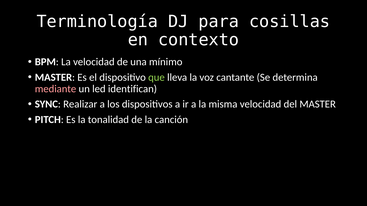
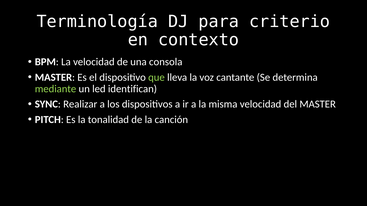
cosillas: cosillas -> criterio
mínimo: mínimo -> consola
mediante colour: pink -> light green
